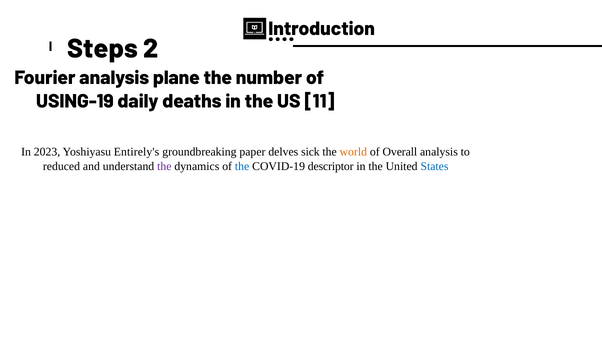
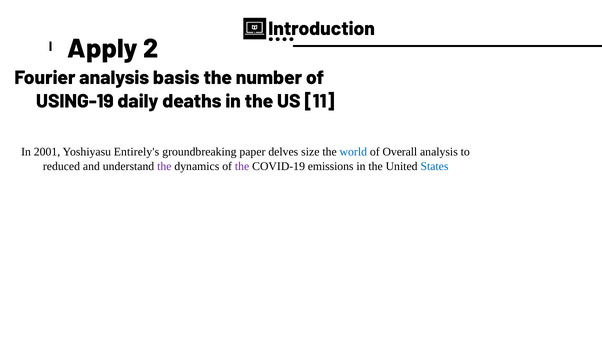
Steps: Steps -> Apply
plane: plane -> basis
2023: 2023 -> 2001
sick: sick -> size
world colour: orange -> blue
the at (242, 166) colour: blue -> purple
descriptor: descriptor -> emissions
